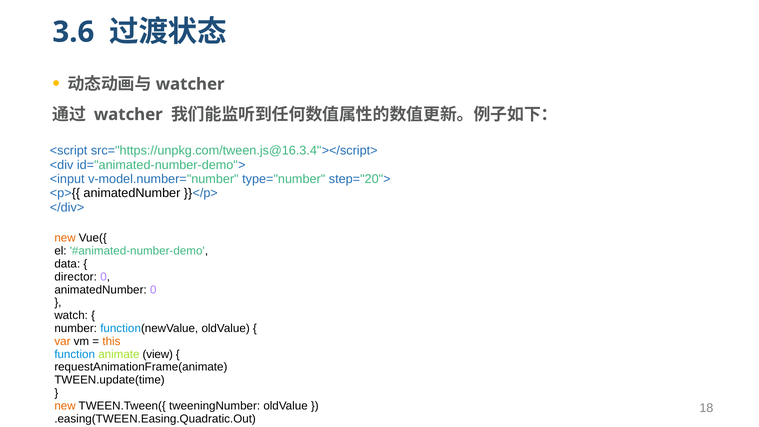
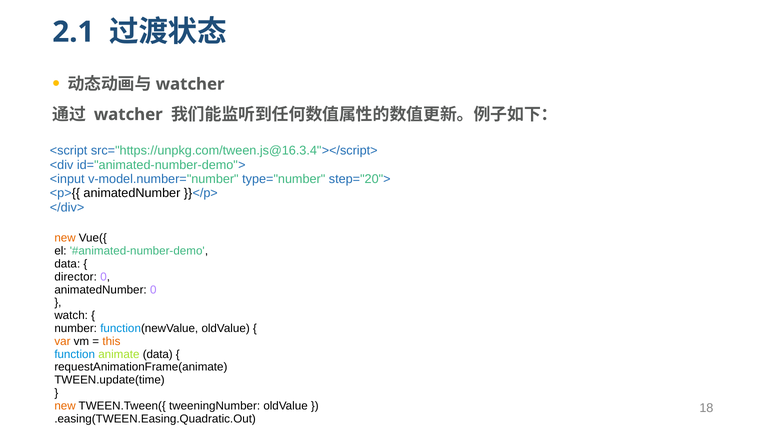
3.6: 3.6 -> 2.1
animate view: view -> data
